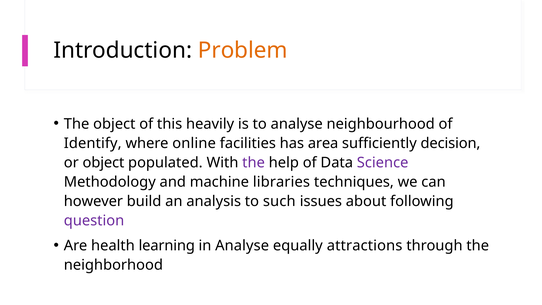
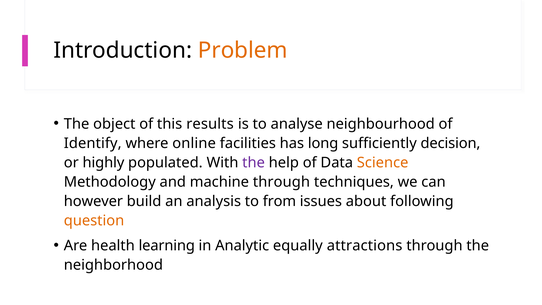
heavily: heavily -> results
area: area -> long
or object: object -> highly
Science colour: purple -> orange
machine libraries: libraries -> through
such: such -> from
question colour: purple -> orange
in Analyse: Analyse -> Analytic
